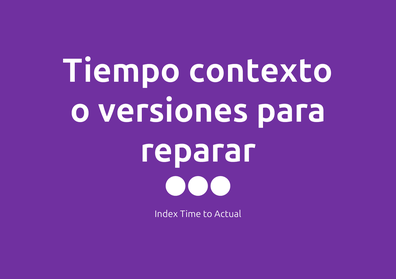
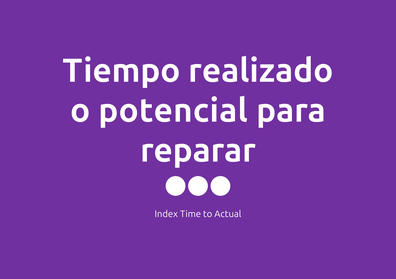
contexto: contexto -> realizado
versiones: versiones -> potencial
